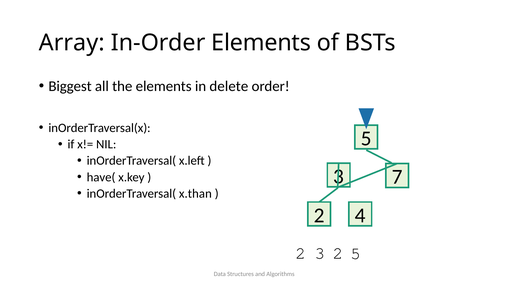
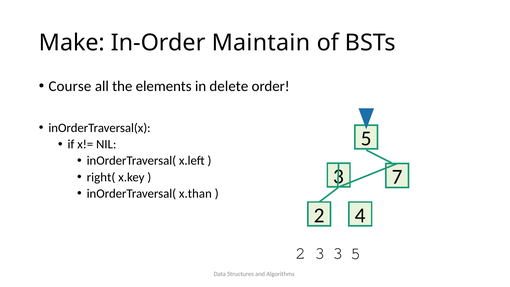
Array: Array -> Make
In-Order Elements: Elements -> Maintain
Biggest: Biggest -> Course
have(: have( -> right(
3 2: 2 -> 3
